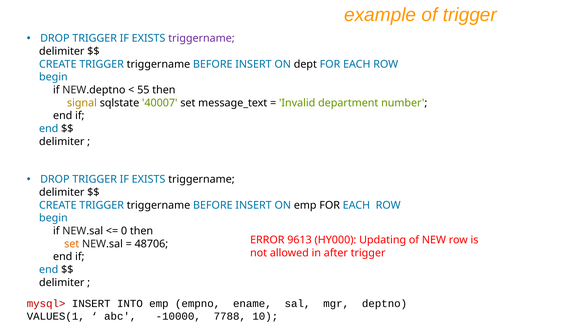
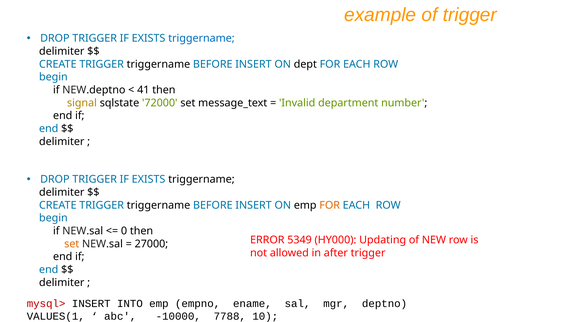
triggername at (201, 38) colour: purple -> blue
55: 55 -> 41
40007: 40007 -> 72000
FOR at (330, 205) colour: black -> orange
9613: 9613 -> 5349
48706: 48706 -> 27000
